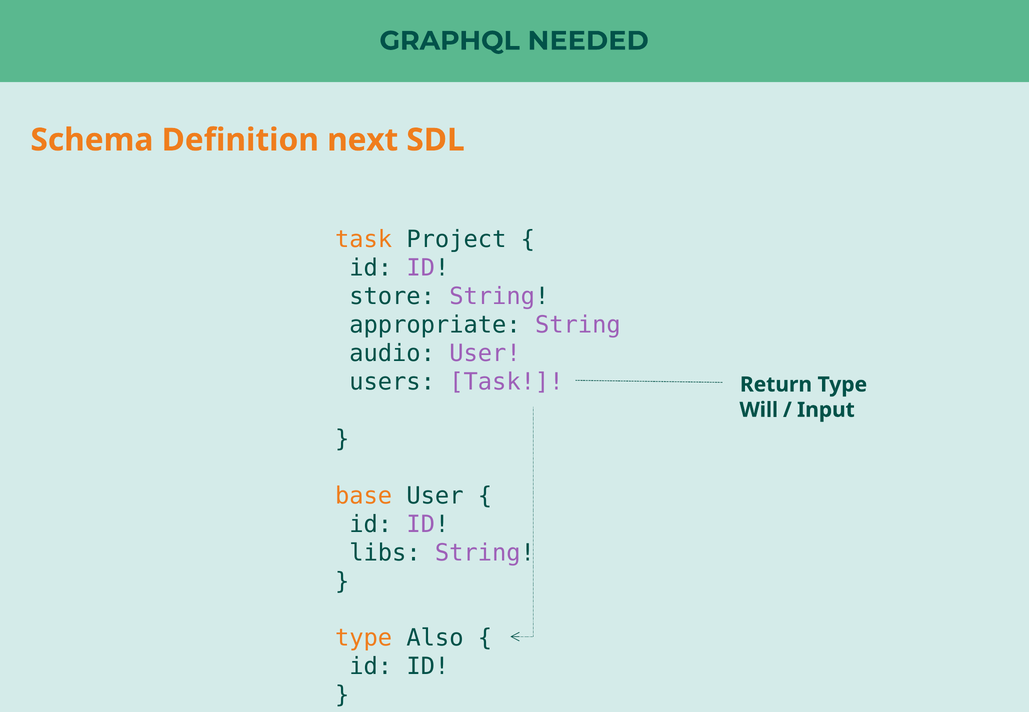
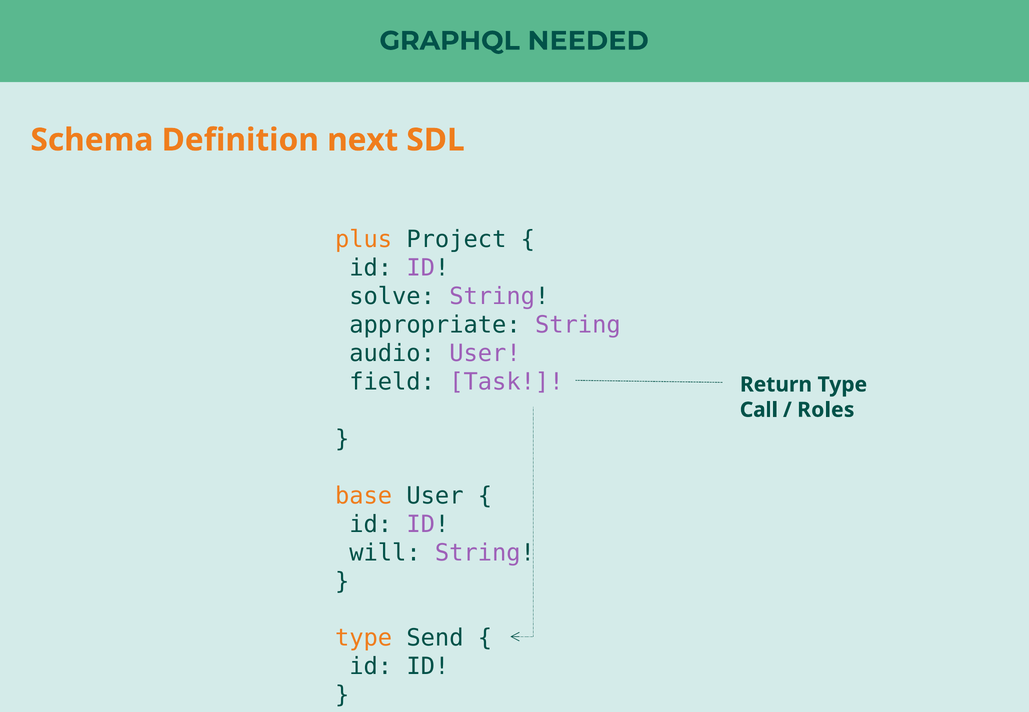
task at (364, 240): task -> plus
store: store -> solve
users: users -> field
Will: Will -> Call
Input: Input -> Roles
libs: libs -> will
Also: Also -> Send
